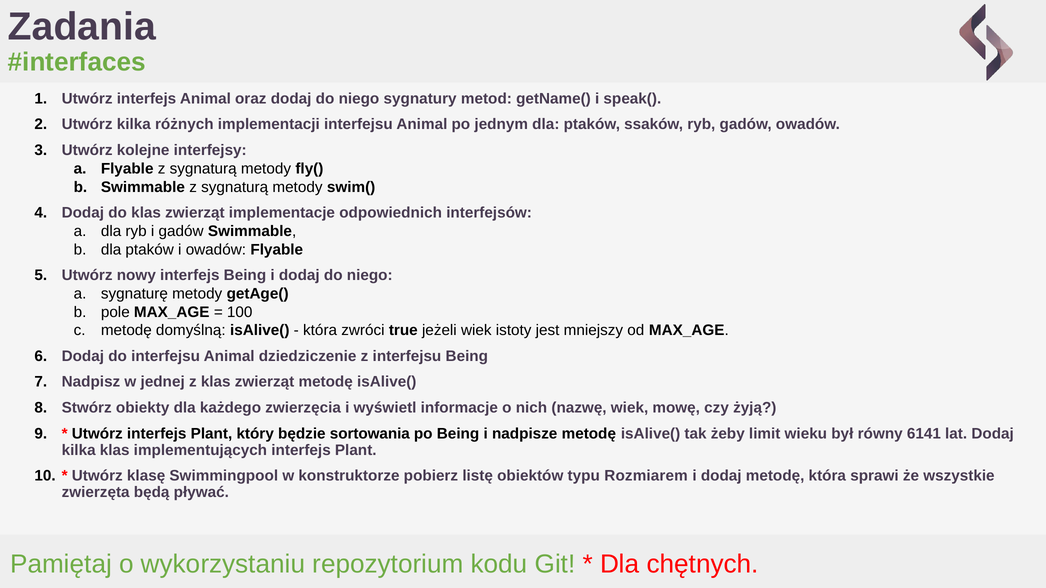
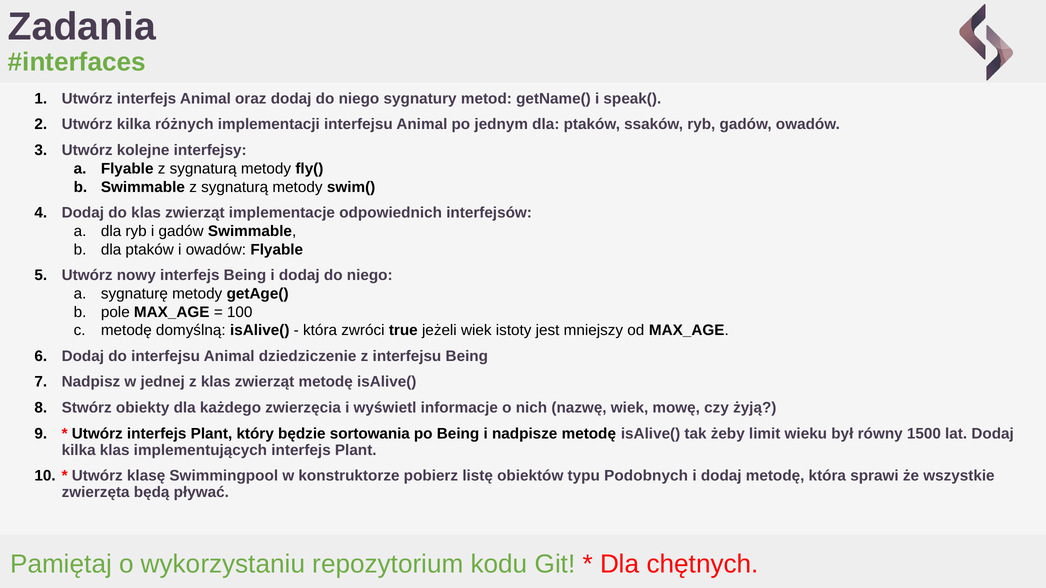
6141: 6141 -> 1500
Rozmiarem: Rozmiarem -> Podobnych
